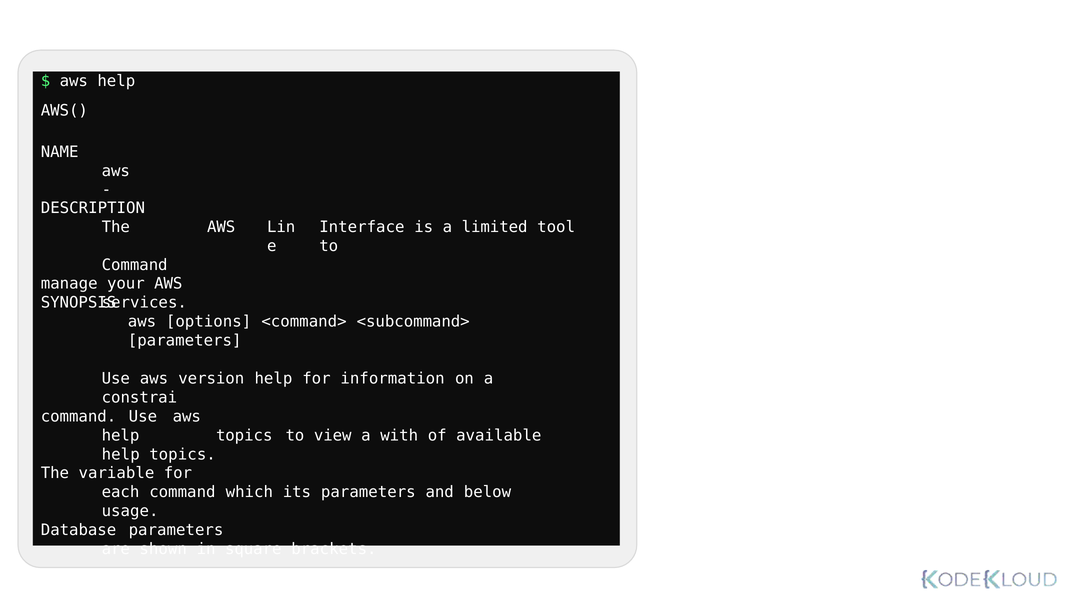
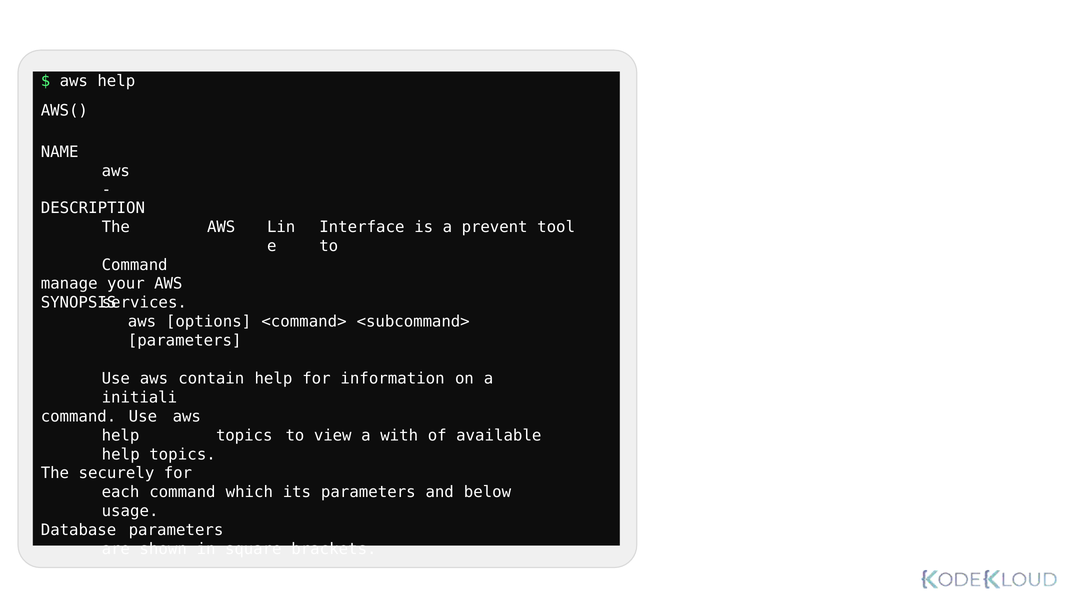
limited: limited -> prevent
version: version -> contain
constrai: constrai -> initiali
variable: variable -> securely
